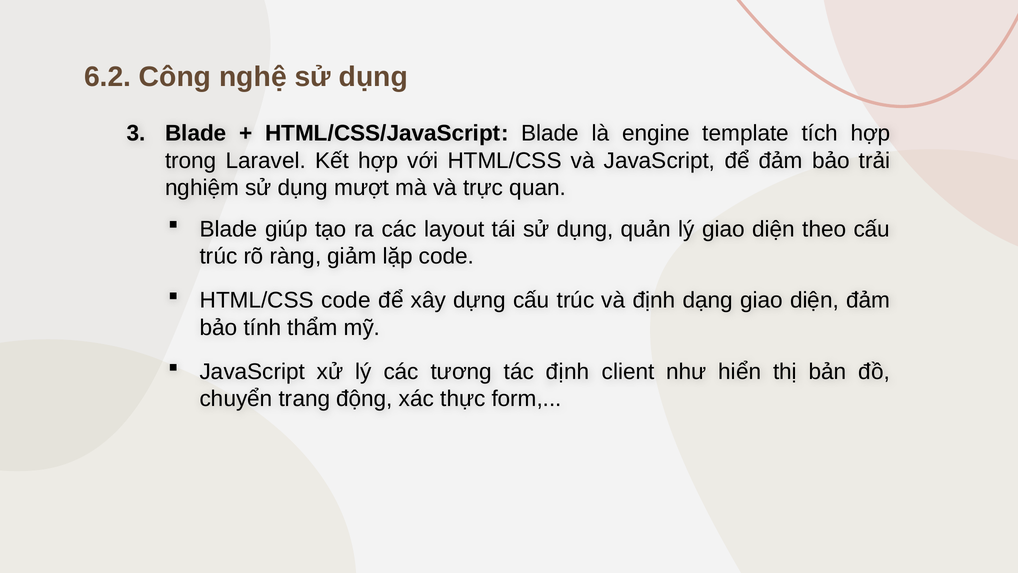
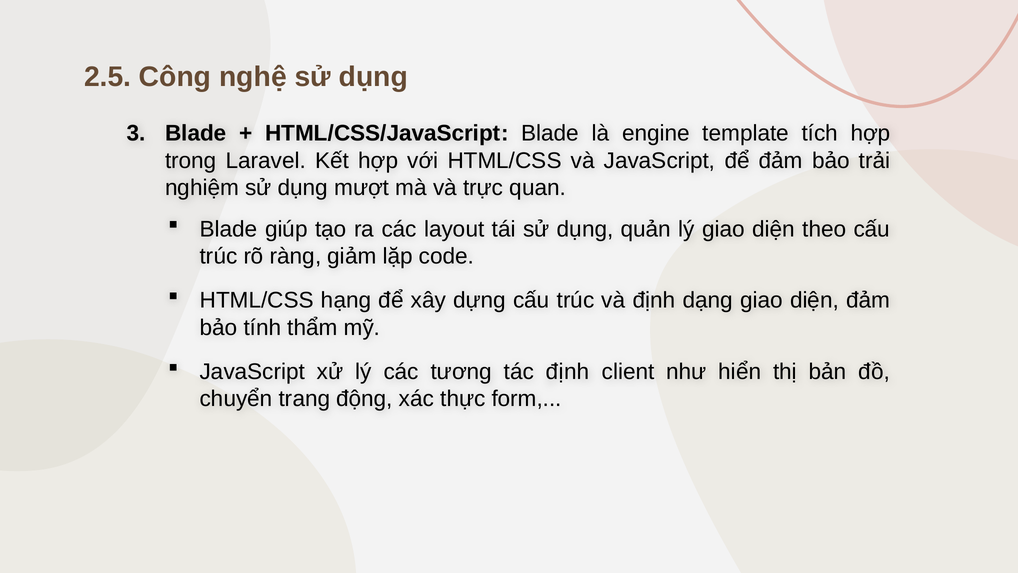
6.2: 6.2 -> 2.5
HTML/CSS code: code -> hạng
